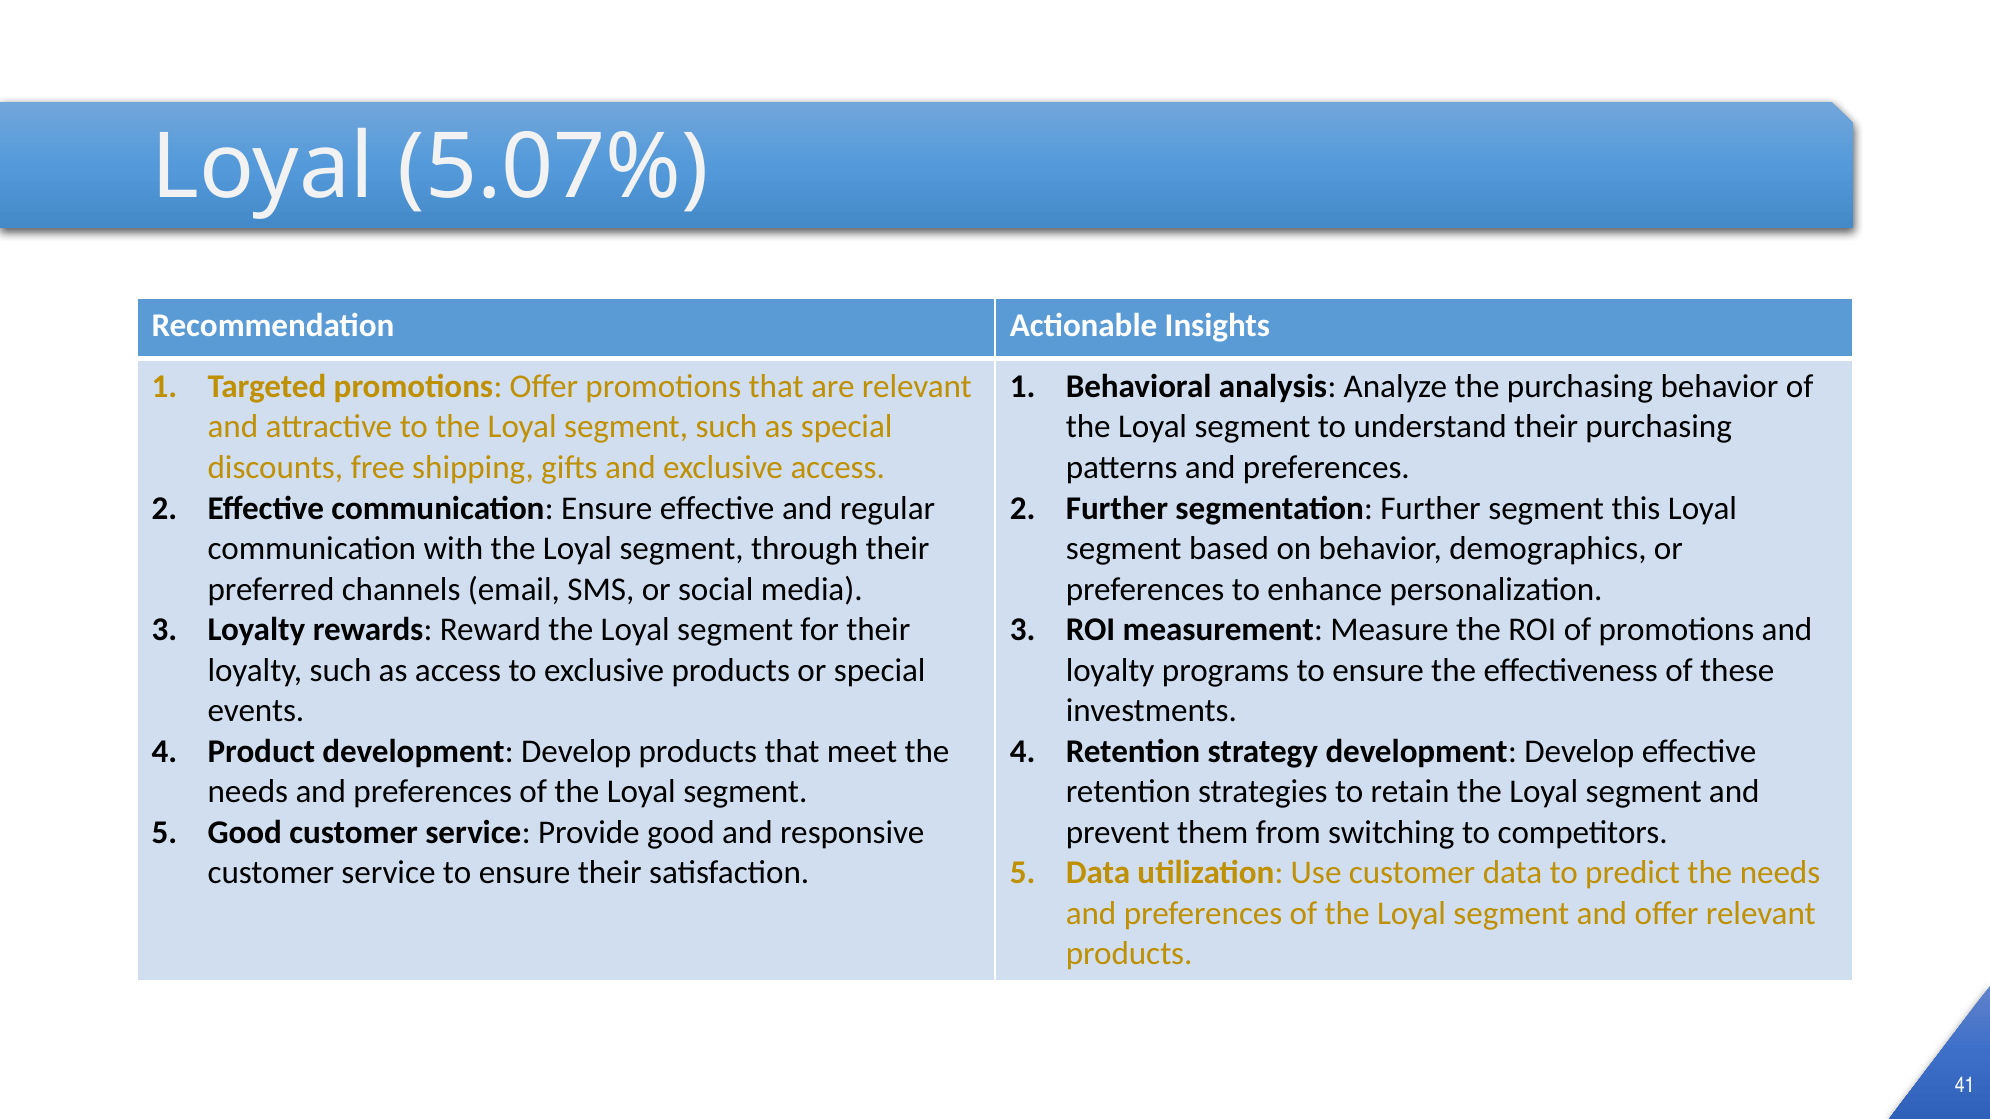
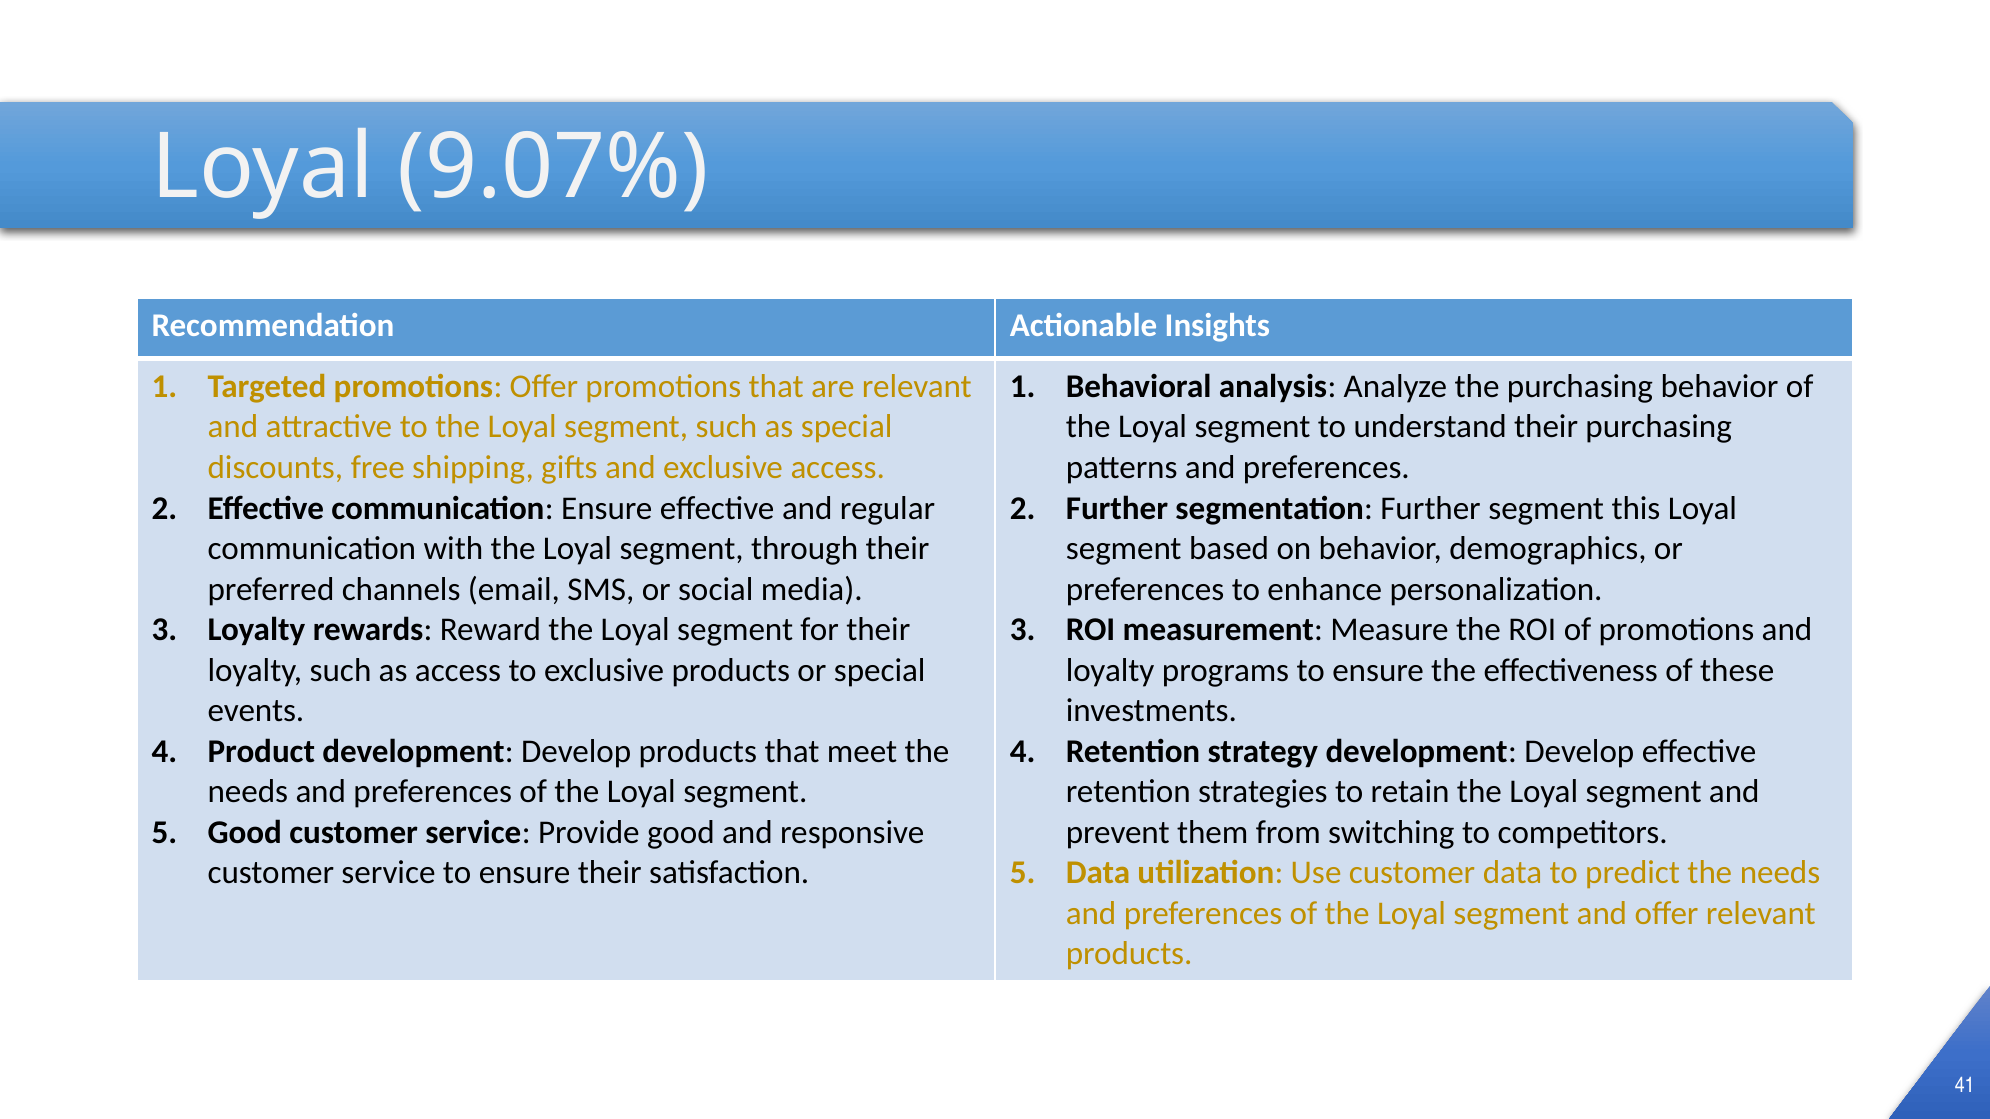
5.07%: 5.07% -> 9.07%
